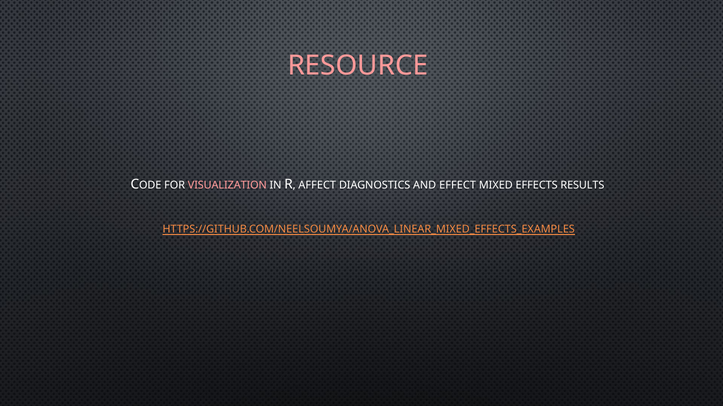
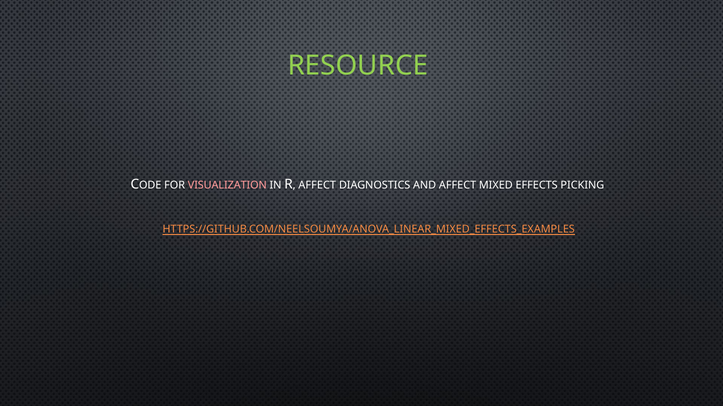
RESOURCE colour: pink -> light green
AND EFFECT: EFFECT -> AFFECT
RESULTS: RESULTS -> PICKING
